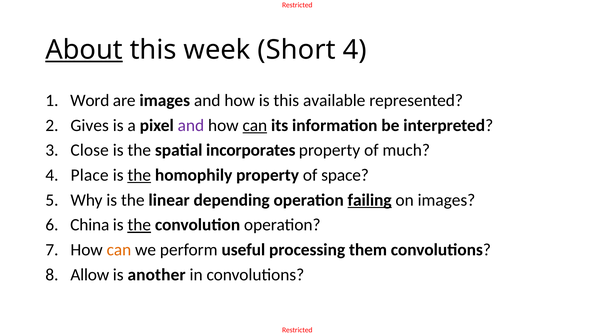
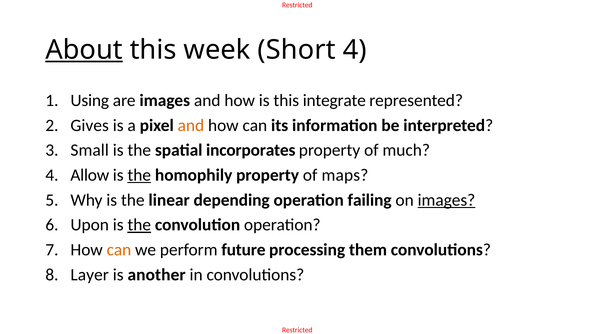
Word: Word -> Using
available: available -> integrate
and at (191, 126) colour: purple -> orange
can at (255, 126) underline: present -> none
Close: Close -> Small
Place: Place -> Allow
space: space -> maps
failing underline: present -> none
images at (446, 200) underline: none -> present
China: China -> Upon
useful: useful -> future
Allow: Allow -> Layer
